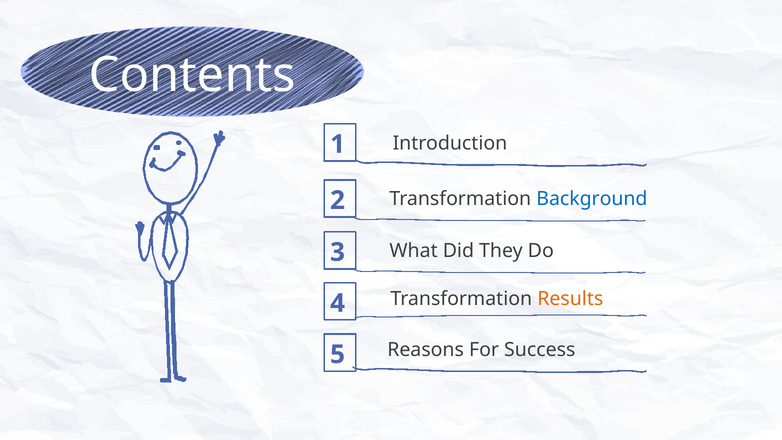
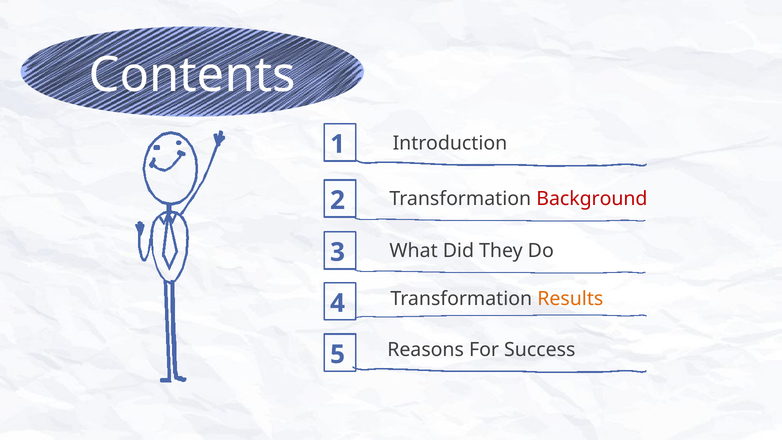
Background colour: blue -> red
